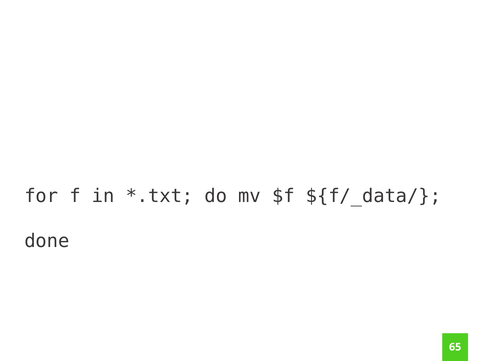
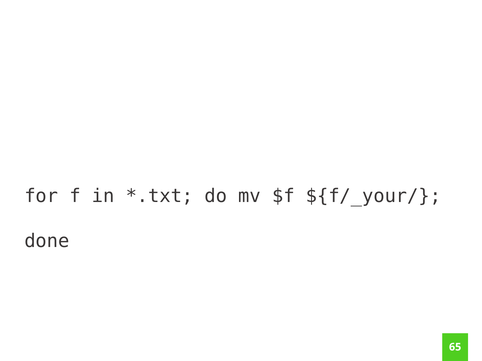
${f/_data/: ${f/_data/ -> ${f/_your/
